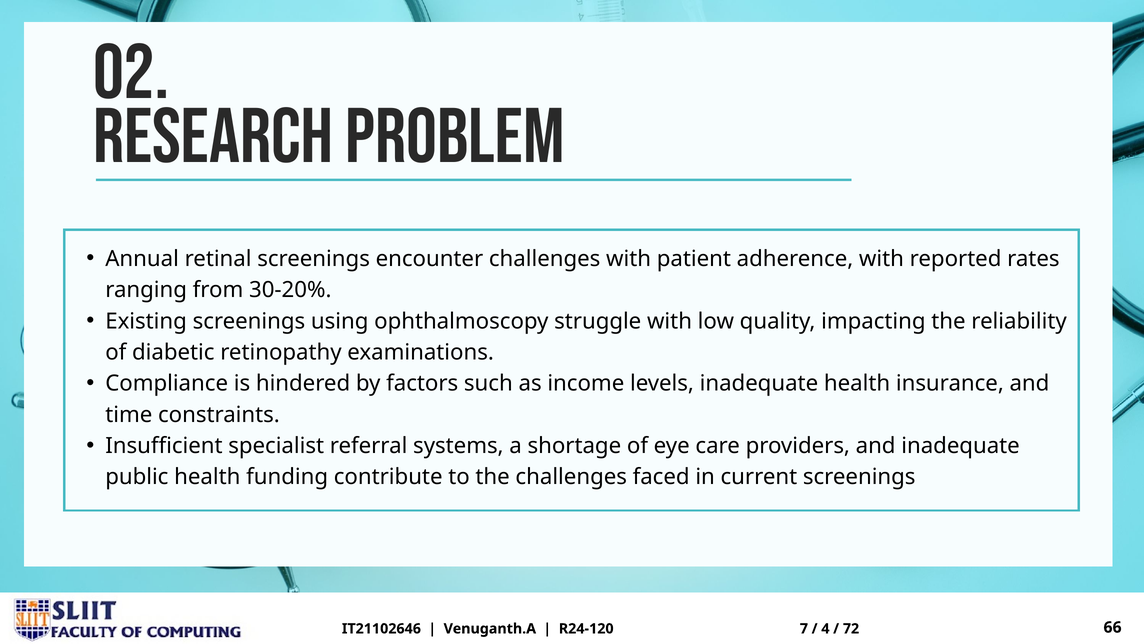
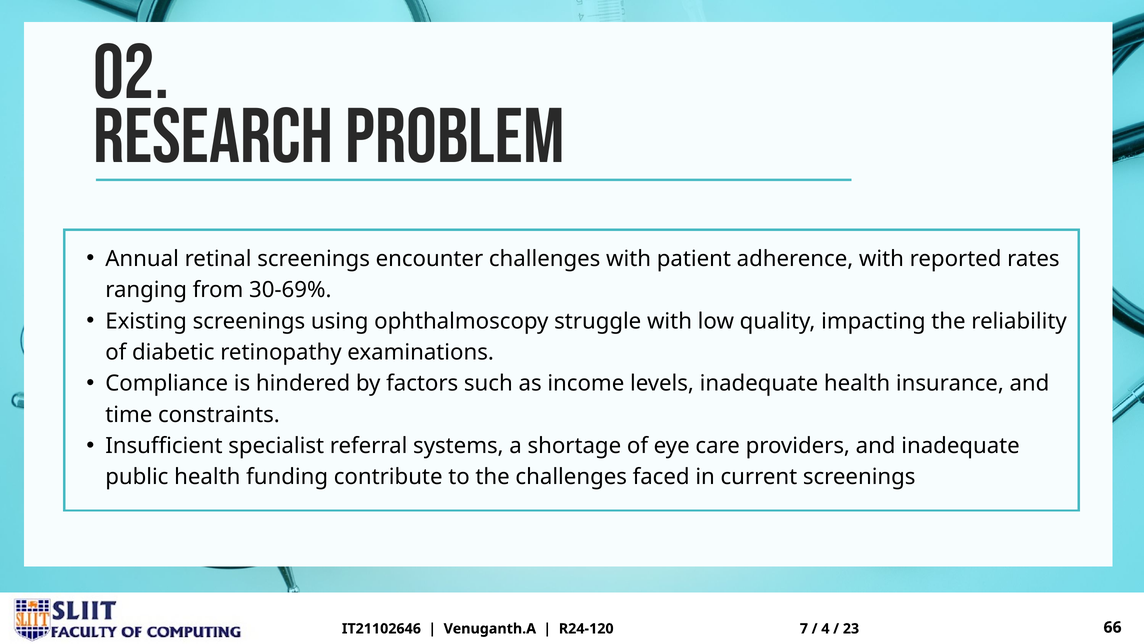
30-20%: 30-20% -> 30-69%
72: 72 -> 23
